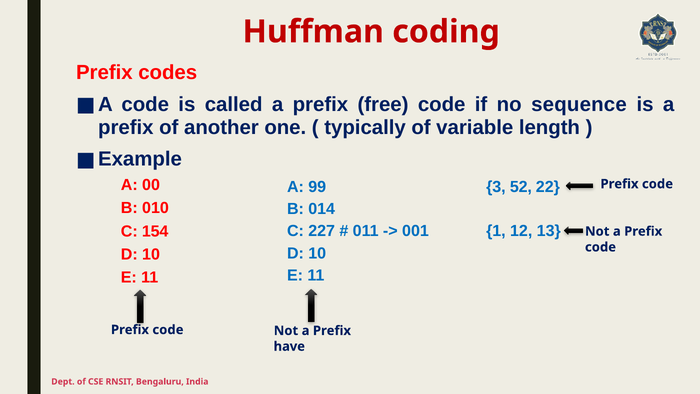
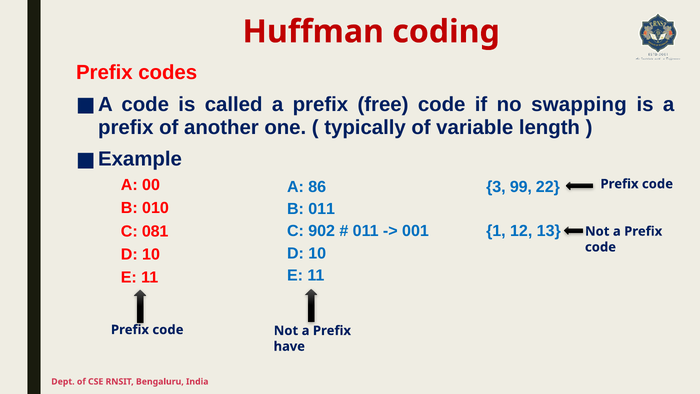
sequence: sequence -> swapping
99: 99 -> 86
52: 52 -> 99
B 014: 014 -> 011
227: 227 -> 902
154: 154 -> 081
